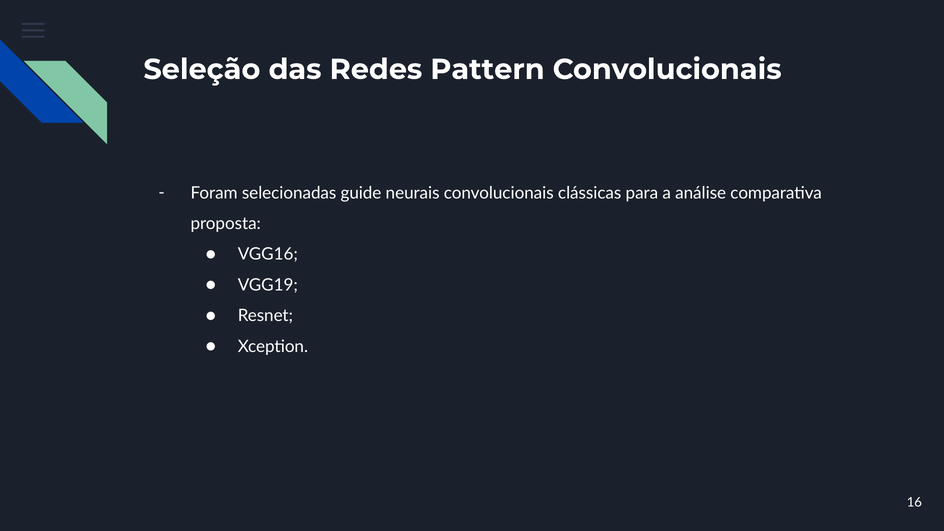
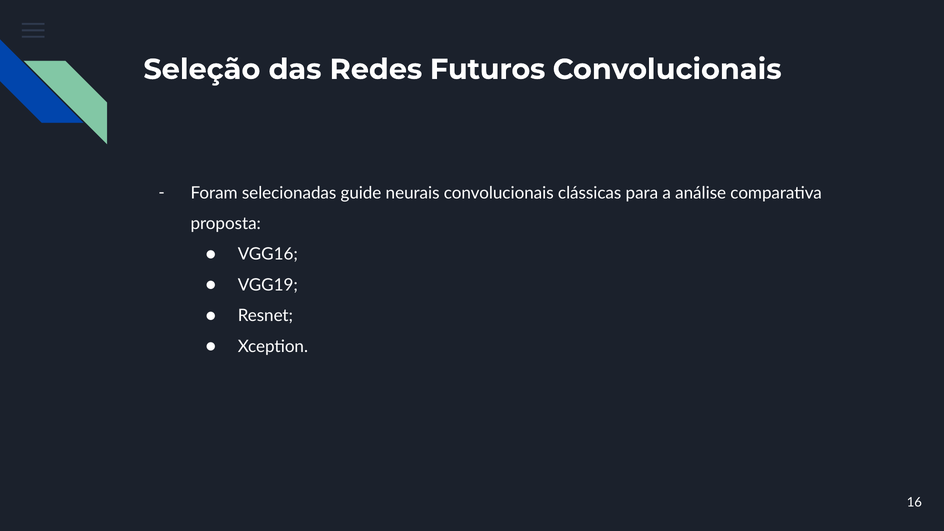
Pattern: Pattern -> Futuros
